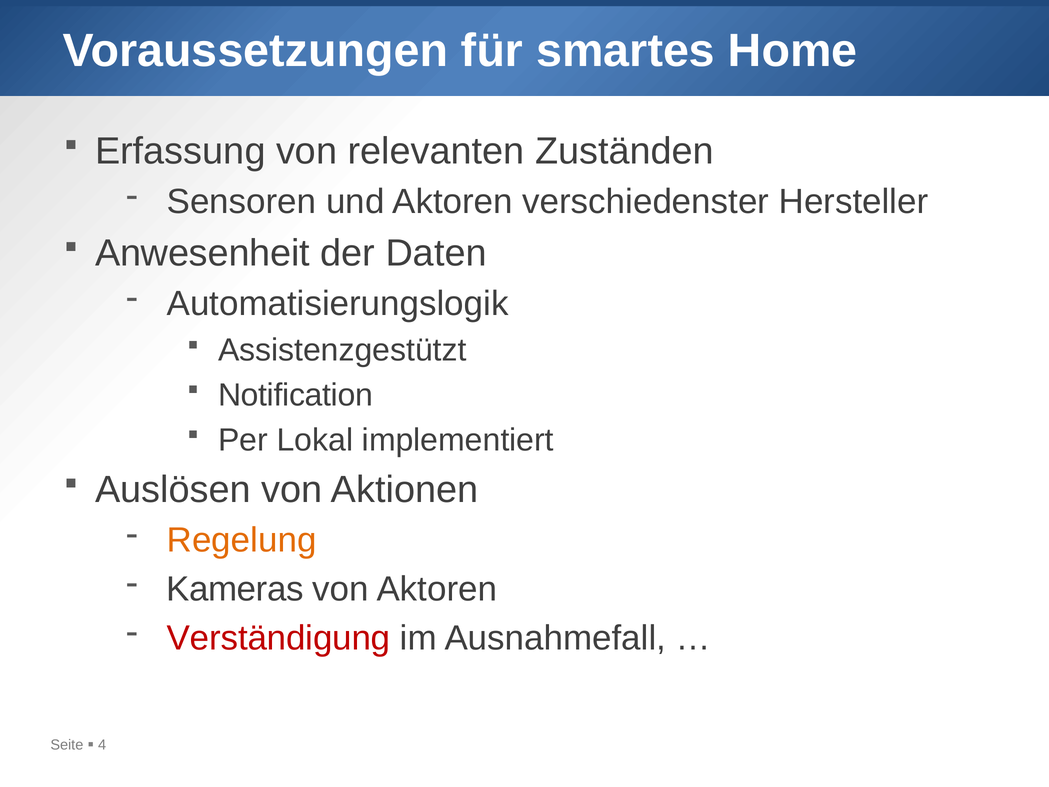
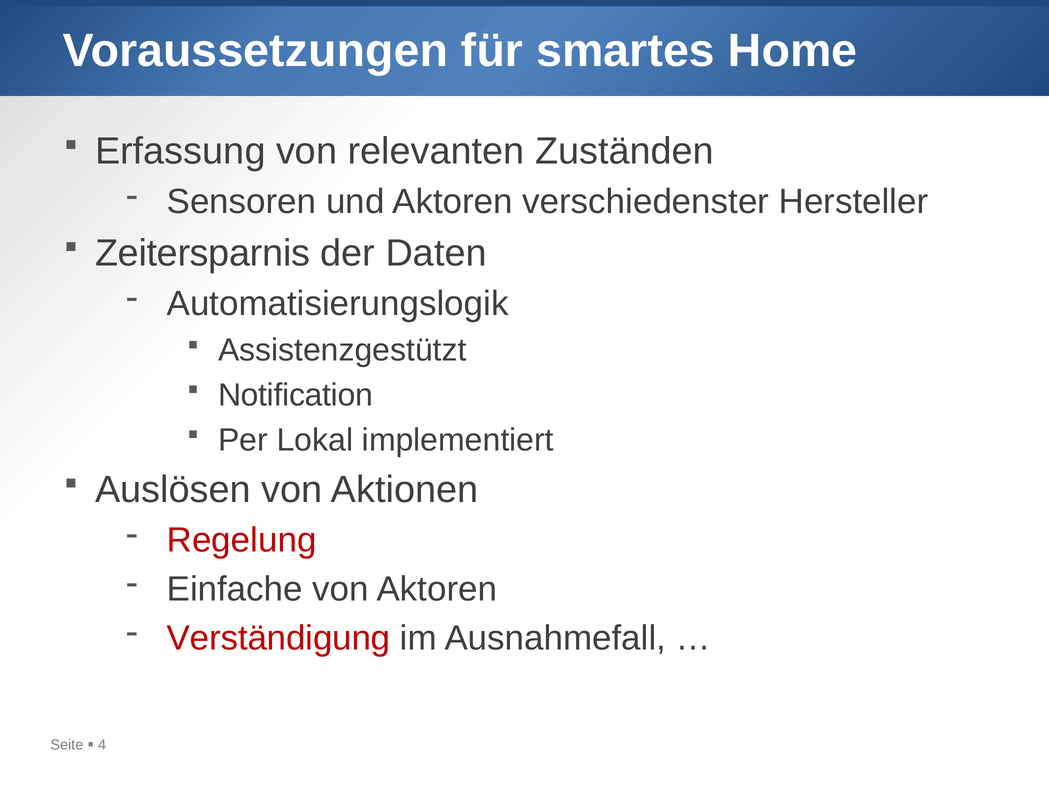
Anwesenheit: Anwesenheit -> Zeitersparnis
Regelung colour: orange -> red
Kameras: Kameras -> Einfache
